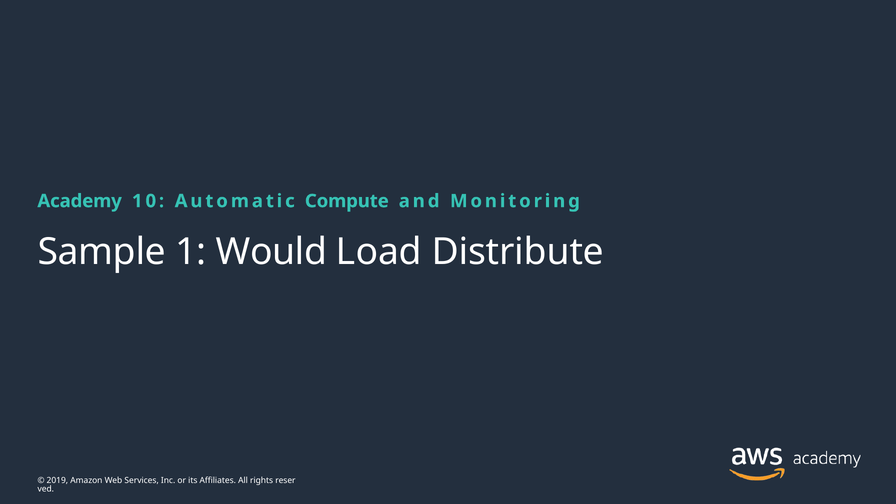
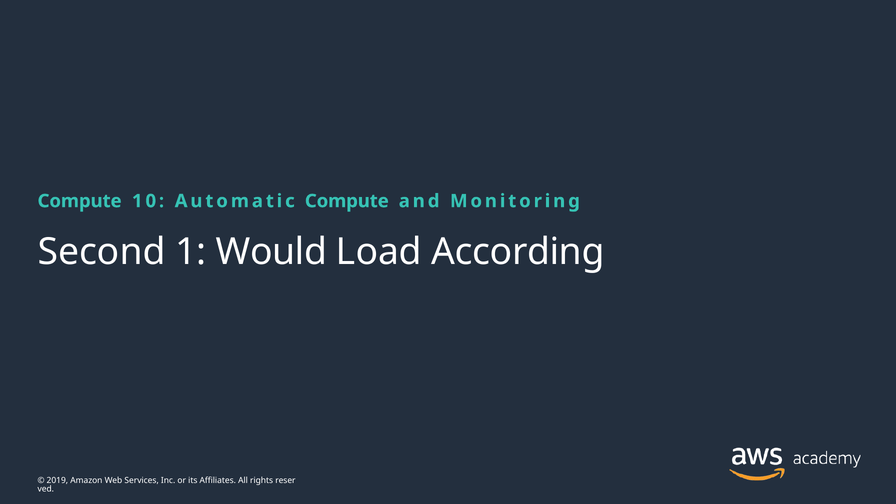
Academy at (80, 201): Academy -> Compute
Sample: Sample -> Second
Distribute: Distribute -> According
